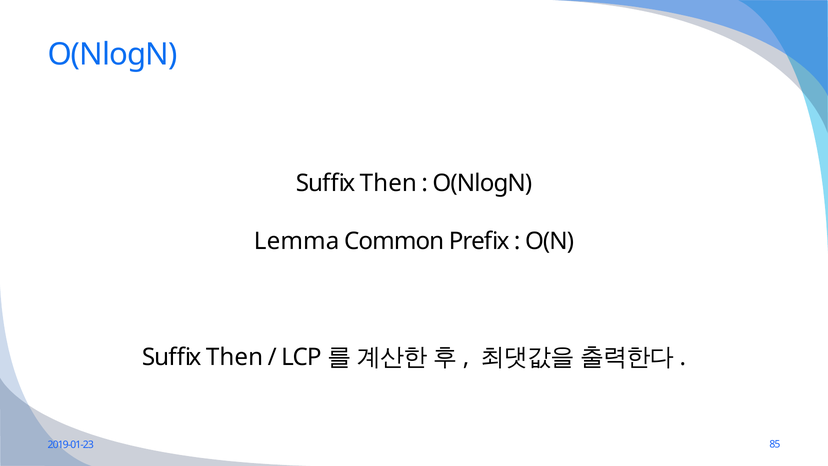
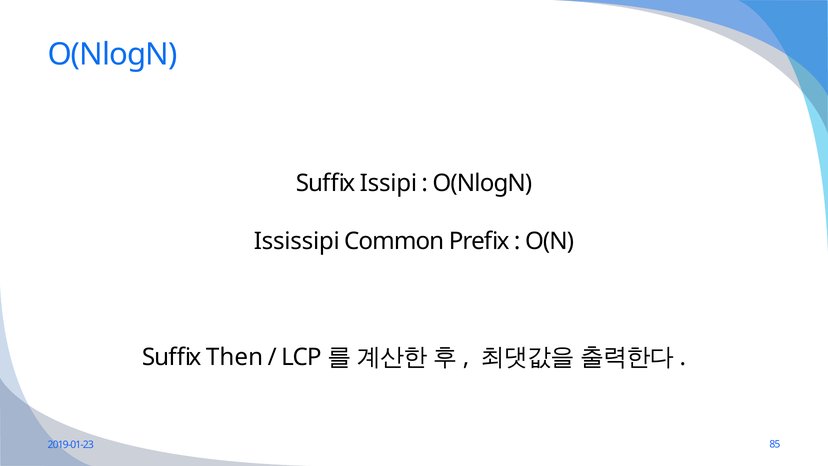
Then at (388, 183): Then -> Issipi
Lemma: Lemma -> Ississipi
